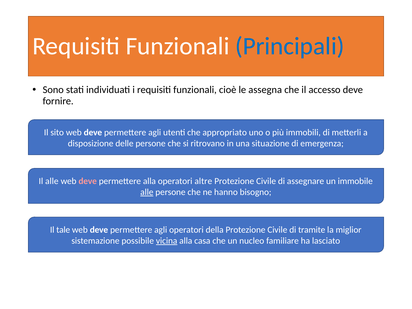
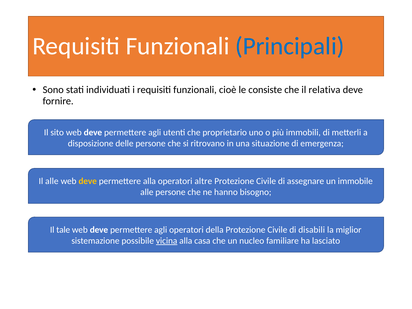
assegna: assegna -> consiste
accesso: accesso -> relativa
appropriato: appropriato -> proprietario
deve at (88, 181) colour: pink -> yellow
alle at (147, 192) underline: present -> none
tramite: tramite -> disabili
